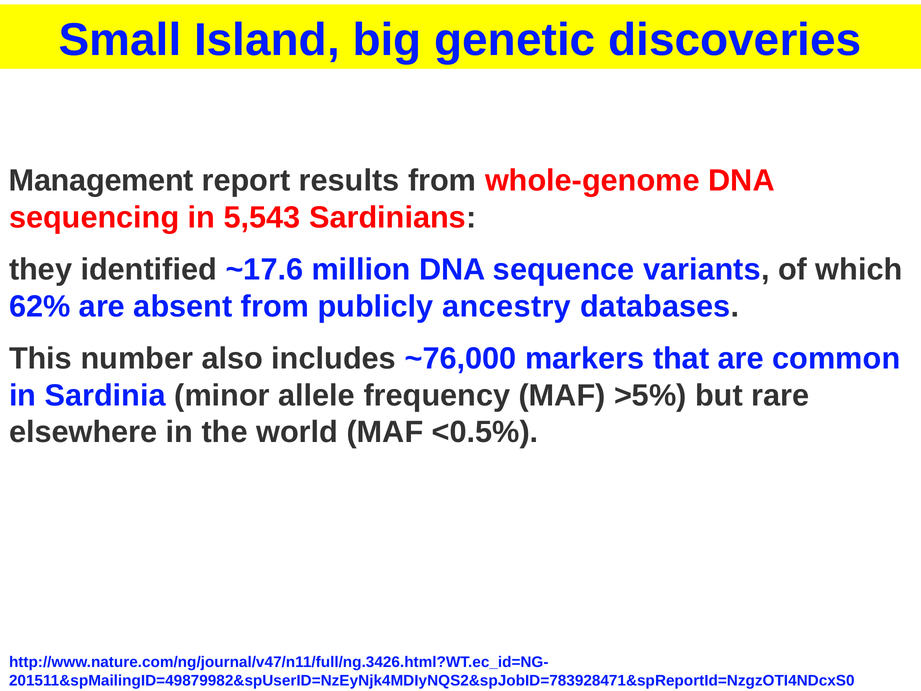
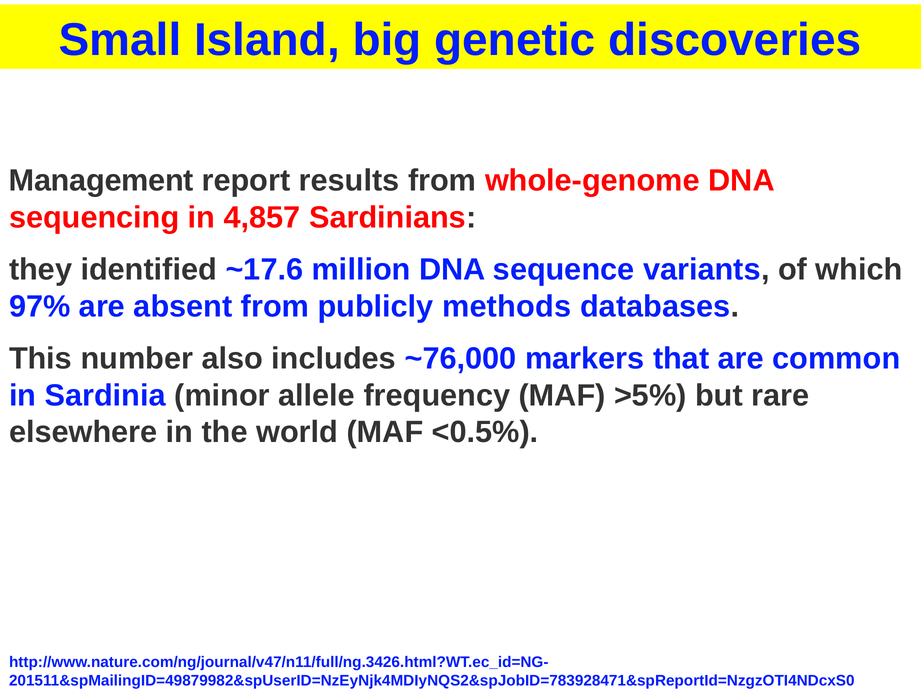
5,543: 5,543 -> 4,857
62%: 62% -> 97%
ancestry: ancestry -> methods
